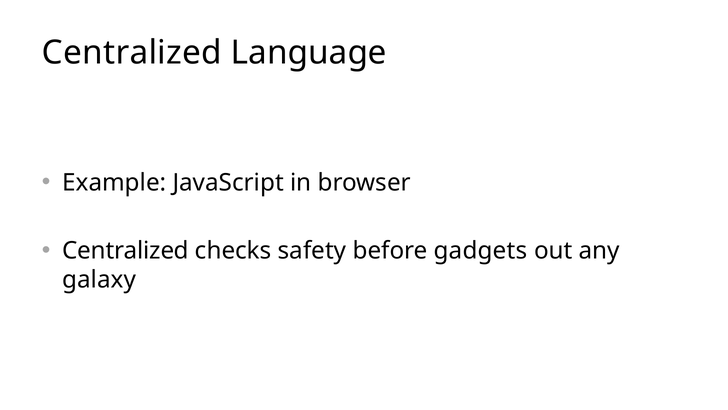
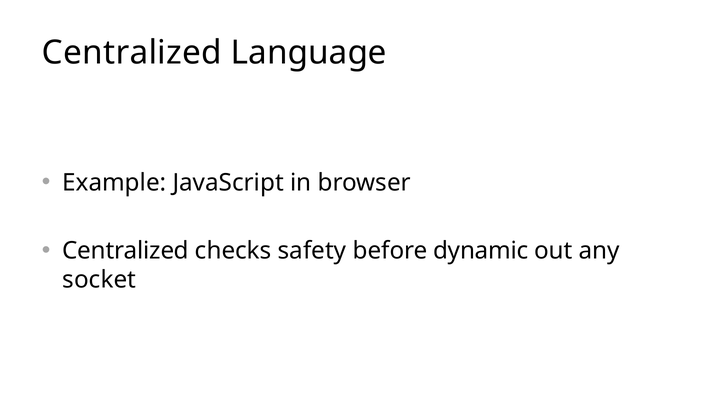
gadgets: gadgets -> dynamic
galaxy: galaxy -> socket
